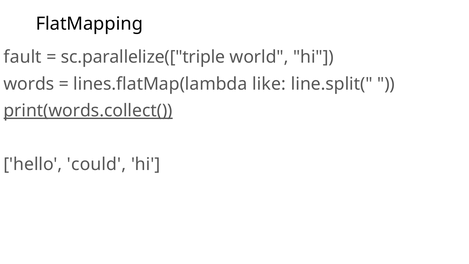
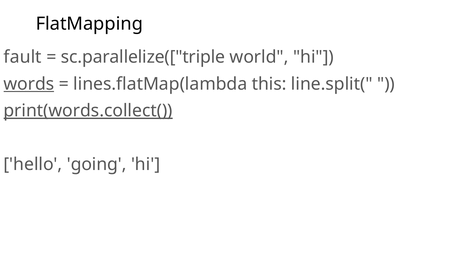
words underline: none -> present
like: like -> this
could: could -> going
